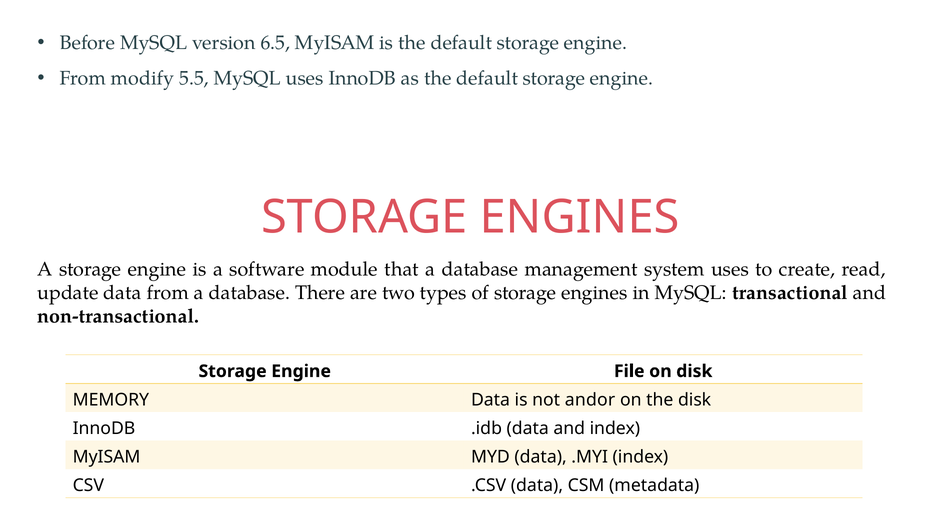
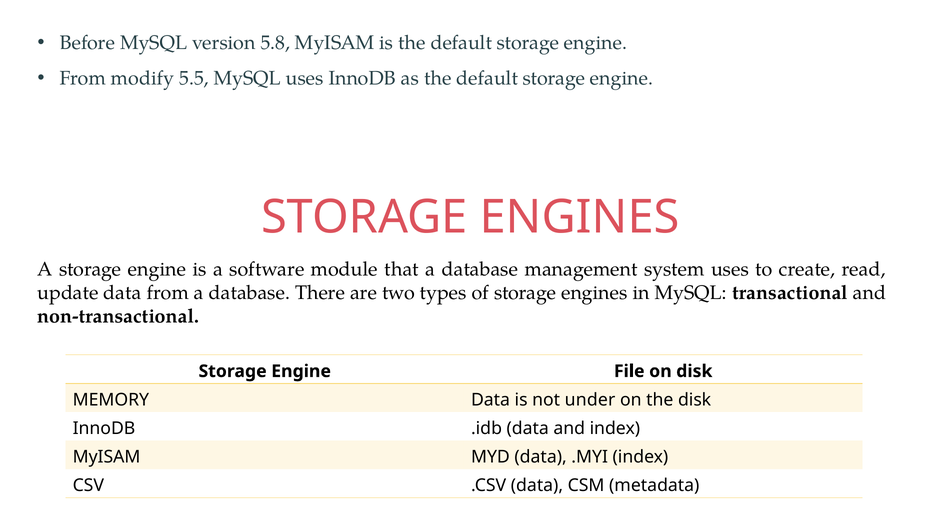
6.5: 6.5 -> 5.8
andor: andor -> under
